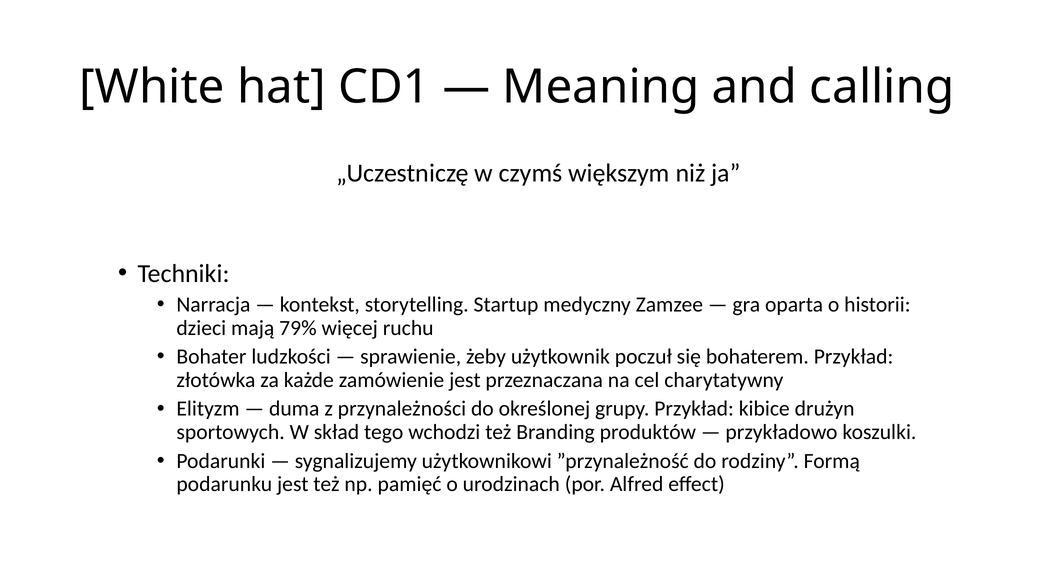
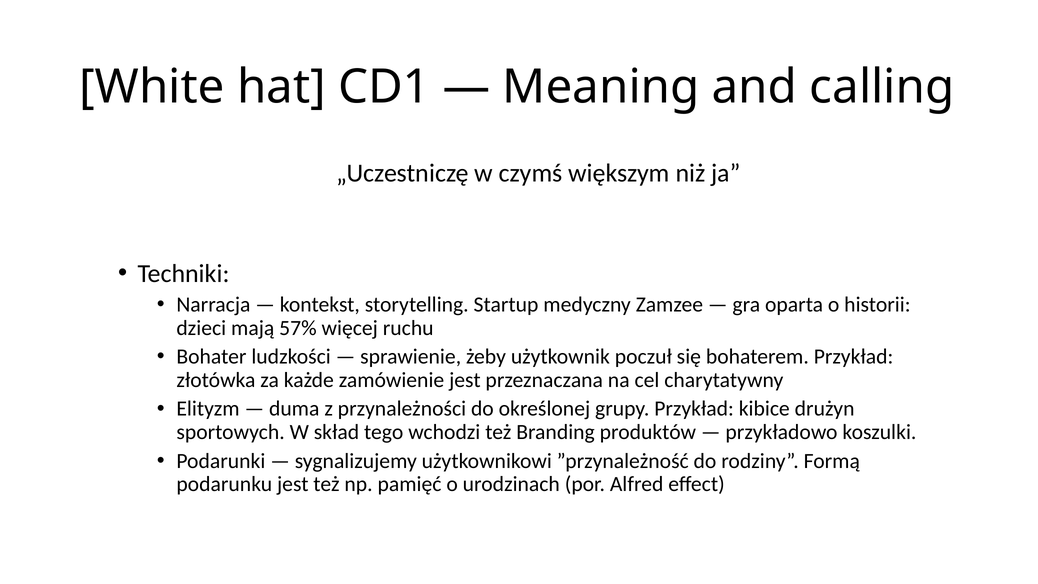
79%: 79% -> 57%
